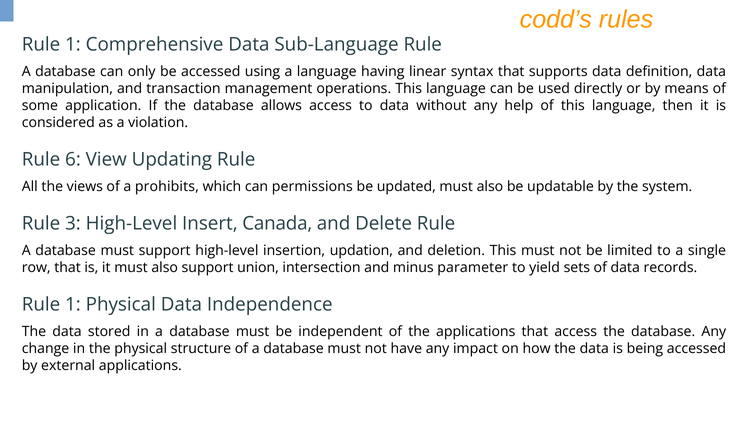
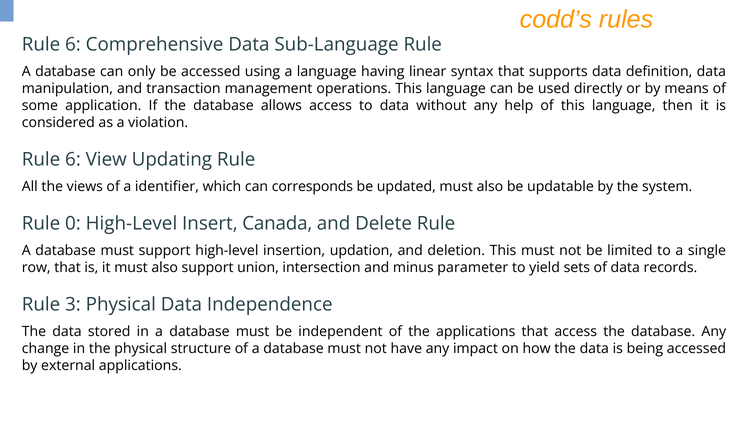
1 at (73, 45): 1 -> 6
prohibits: prohibits -> identifier
permissions: permissions -> corresponds
3: 3 -> 0
1 at (73, 304): 1 -> 3
